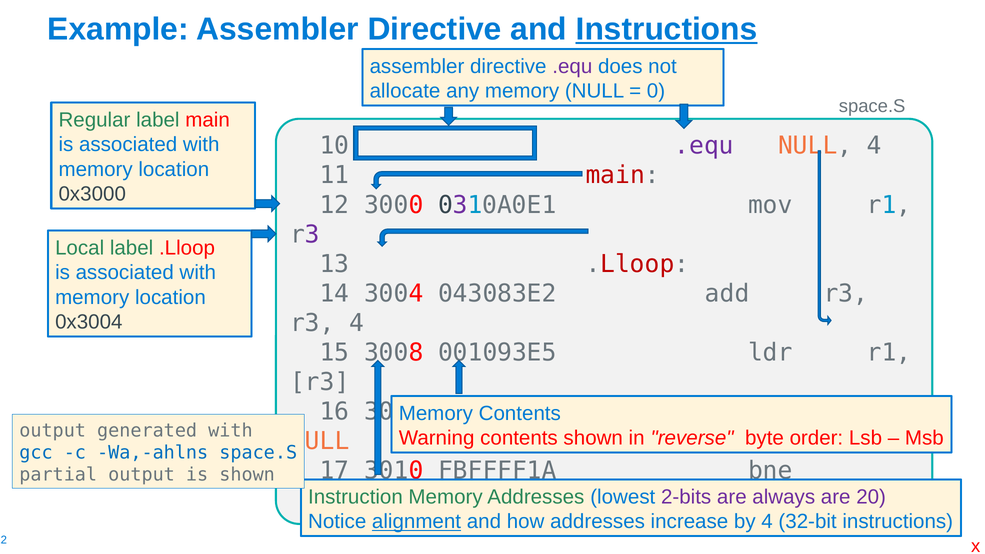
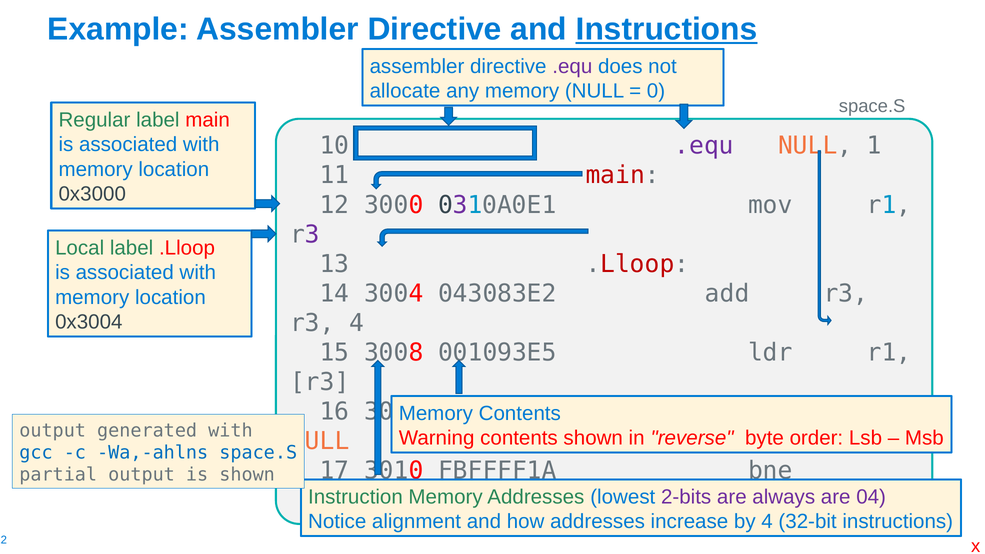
NULL 4: 4 -> 1
20: 20 -> 04
alignment underline: present -> none
